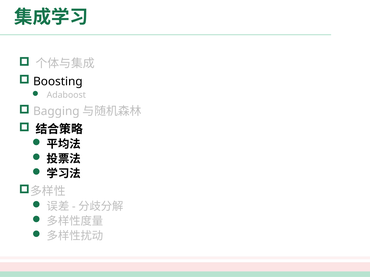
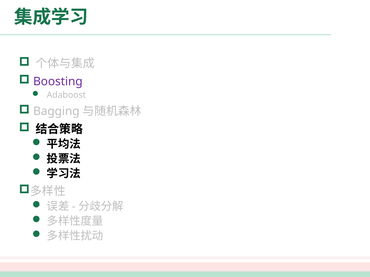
Boosting colour: black -> purple
